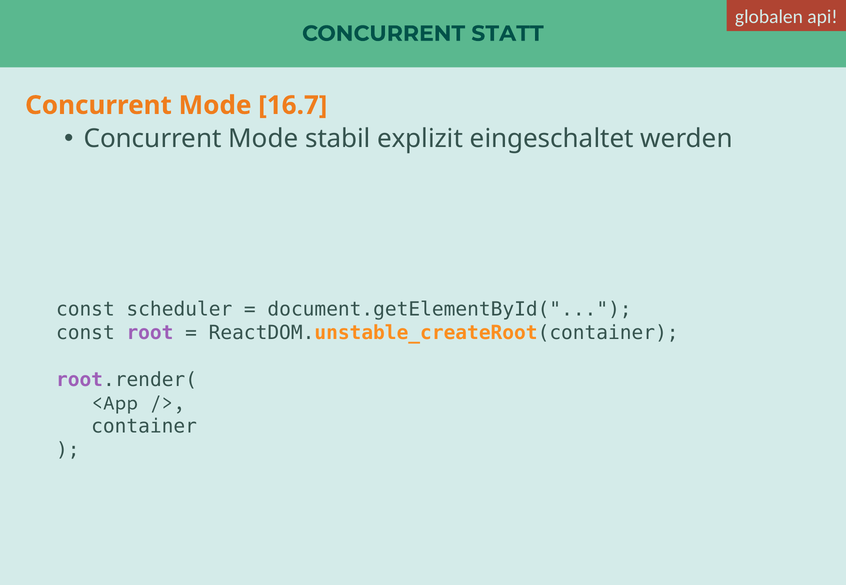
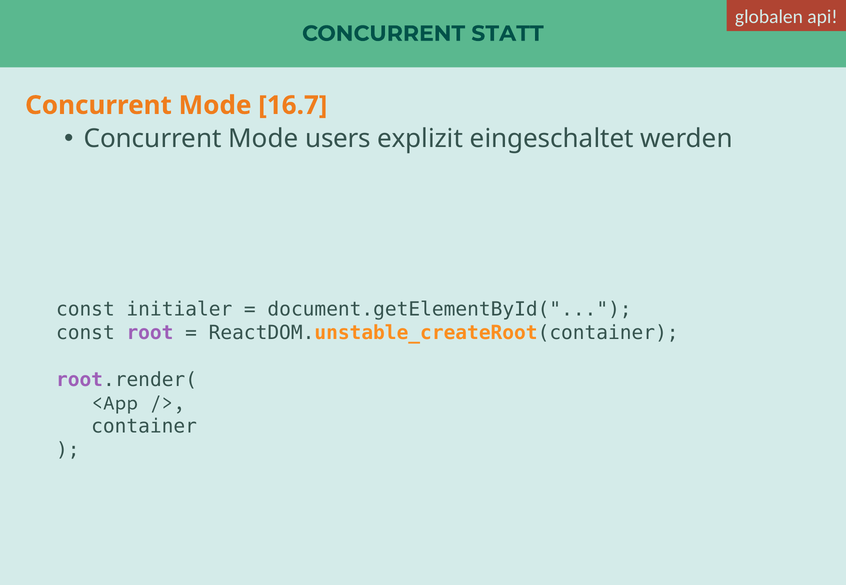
stabil: stabil -> users
scheduler: scheduler -> initialer
